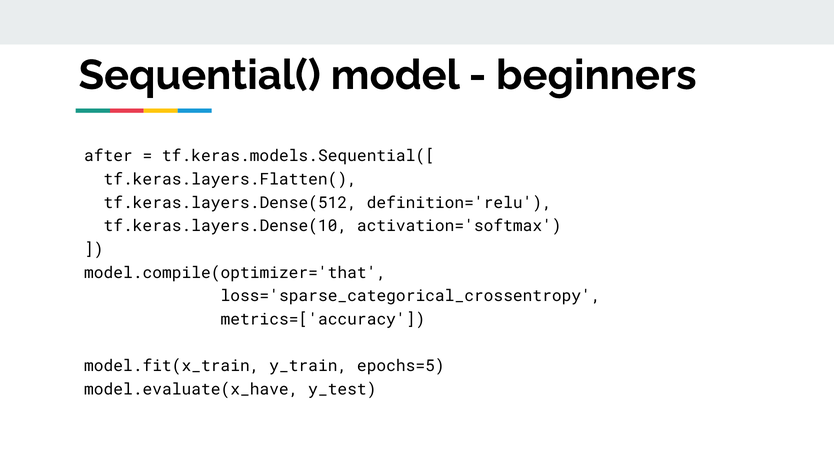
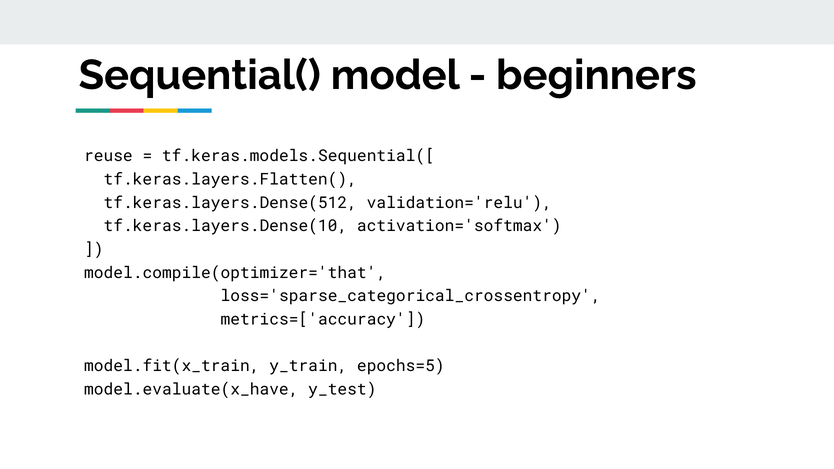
after: after -> reuse
definition='relu: definition='relu -> validation='relu
